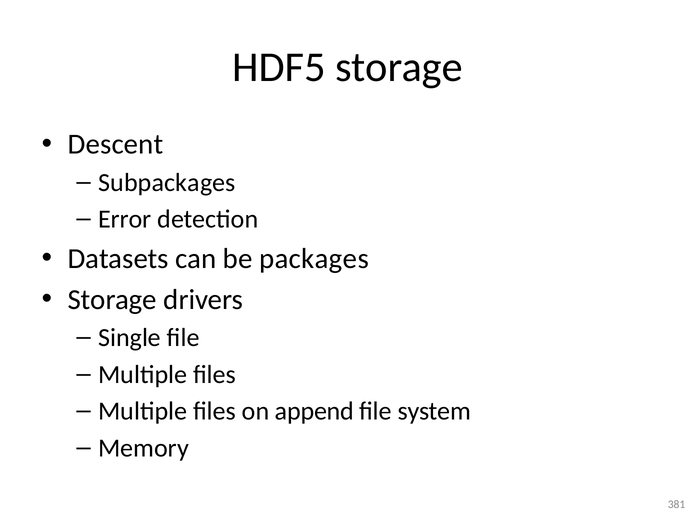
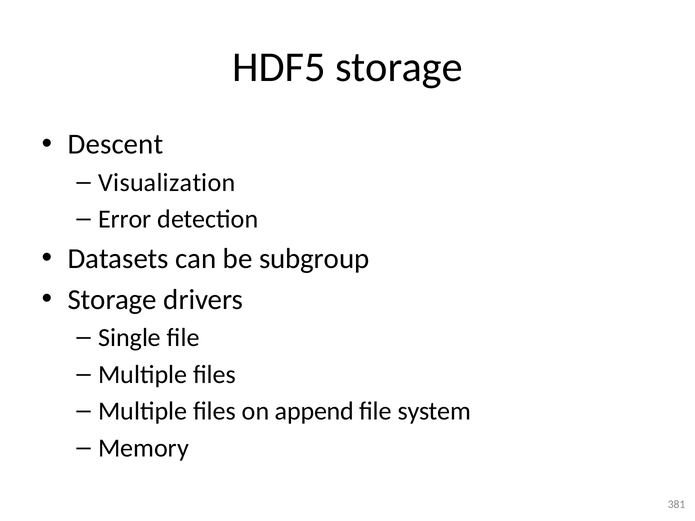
Subpackages: Subpackages -> Visualization
packages: packages -> subgroup
